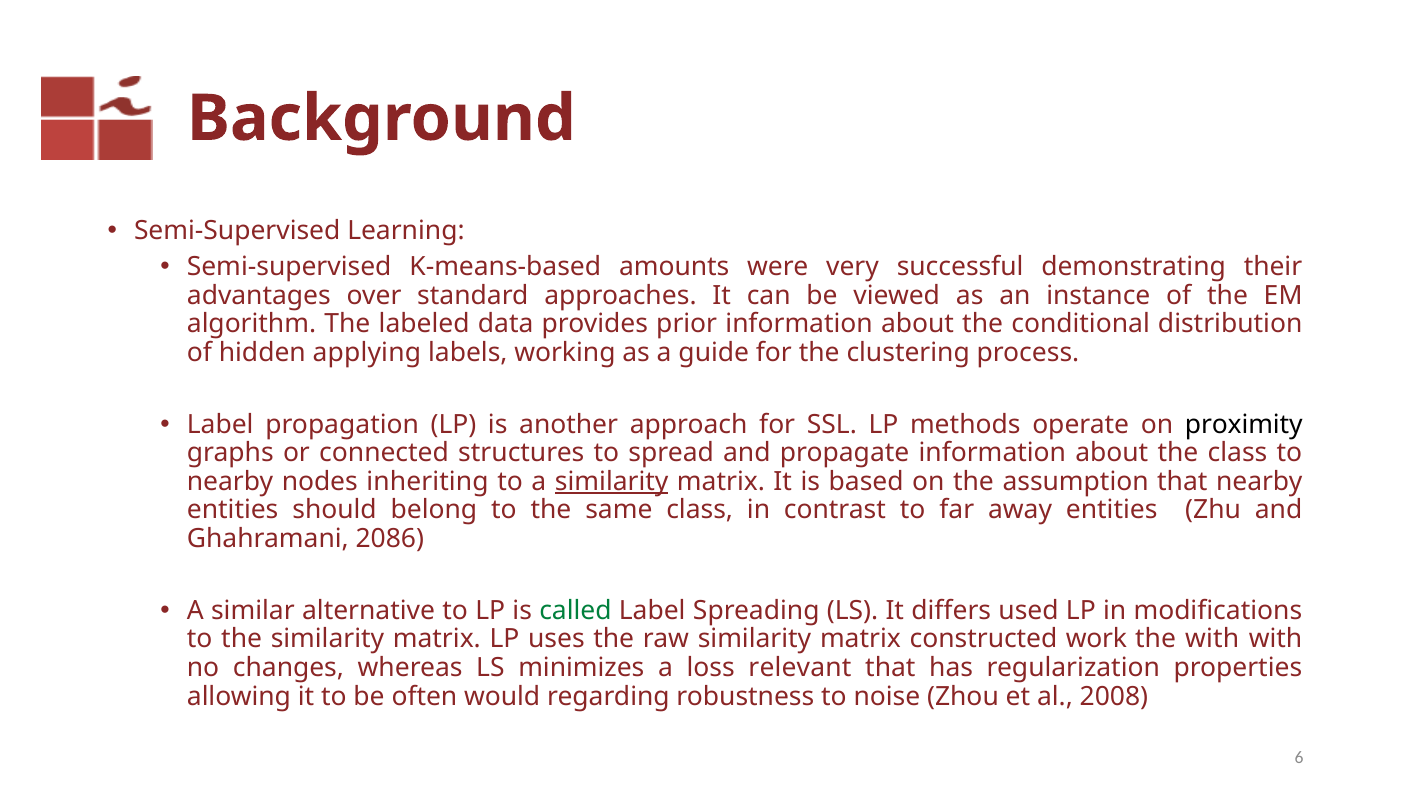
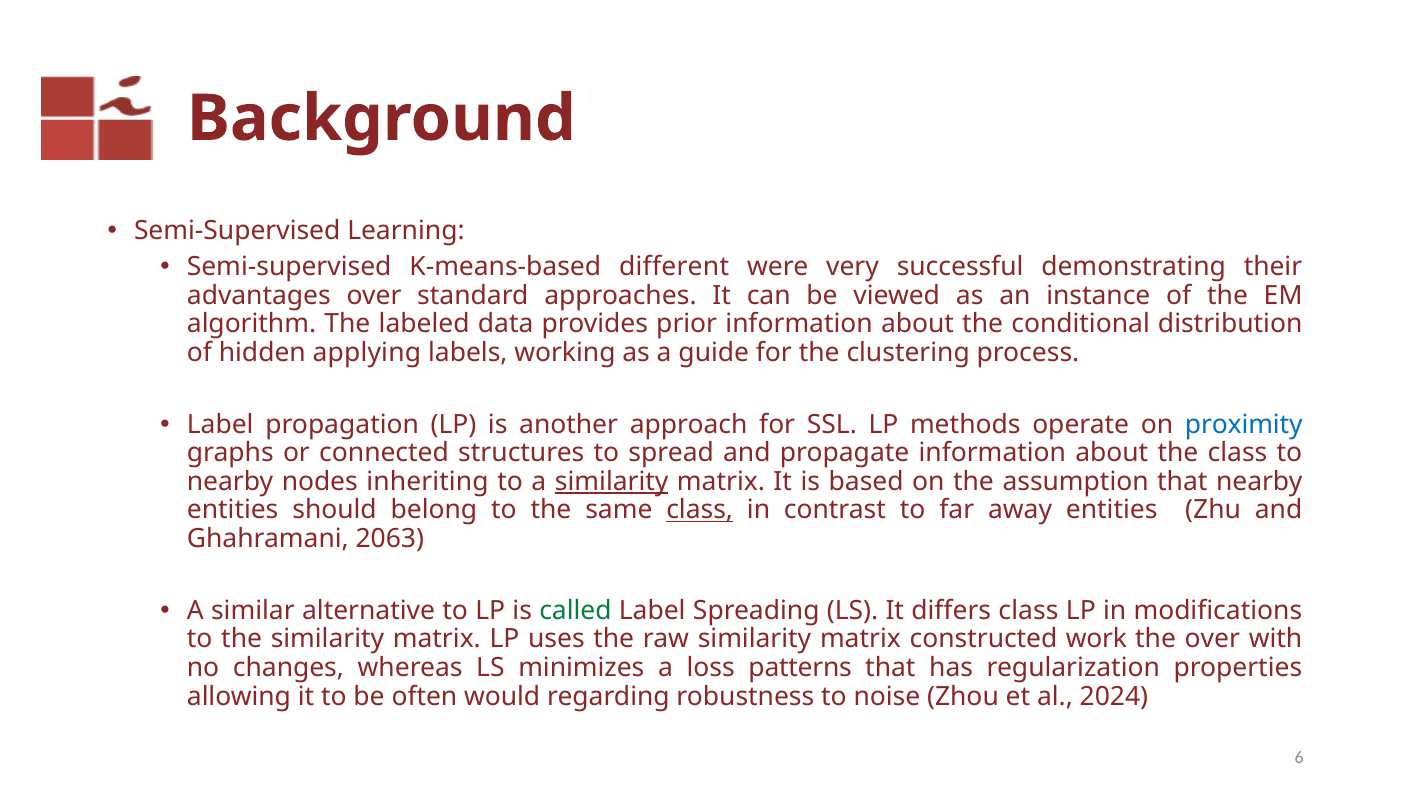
amounts: amounts -> different
proximity colour: black -> blue
class at (700, 510) underline: none -> present
2086: 2086 -> 2063
differs used: used -> class
the with: with -> over
relevant: relevant -> patterns
2008: 2008 -> 2024
